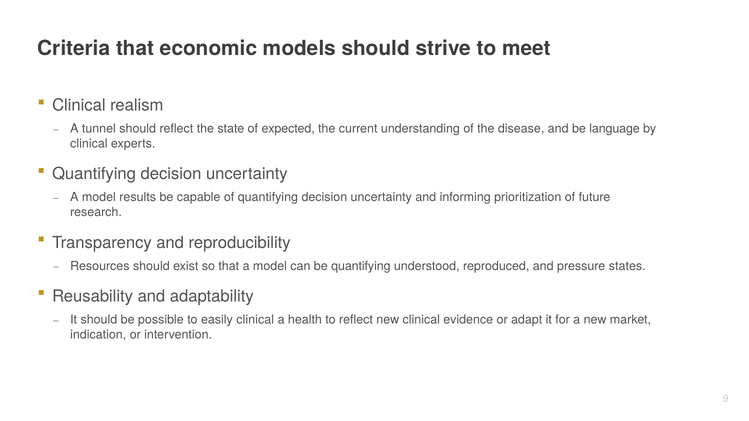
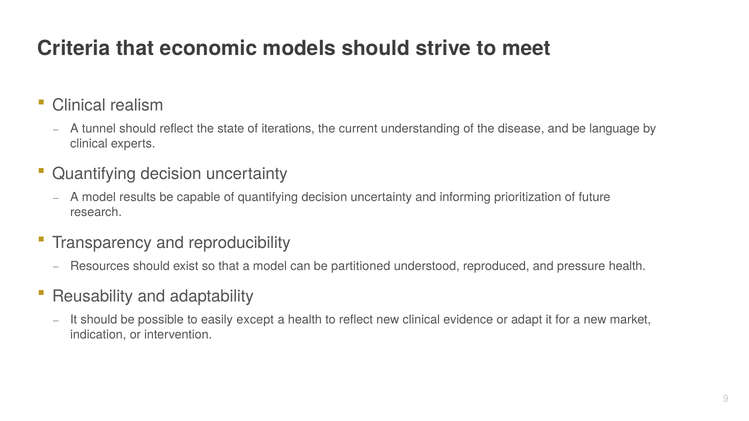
expected: expected -> iterations
be quantifying: quantifying -> partitioned
pressure states: states -> health
easily clinical: clinical -> except
